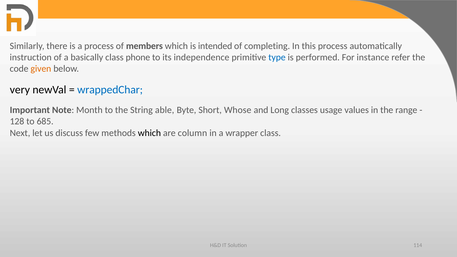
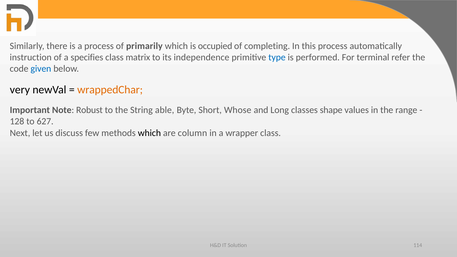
members: members -> primarily
intended: intended -> occupied
basically: basically -> specifies
phone: phone -> matrix
instance: instance -> terminal
given colour: orange -> blue
wrappedChar colour: blue -> orange
Month: Month -> Robust
usage: usage -> shape
685: 685 -> 627
